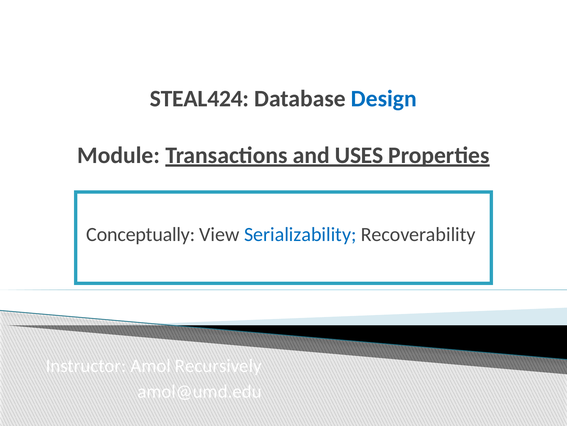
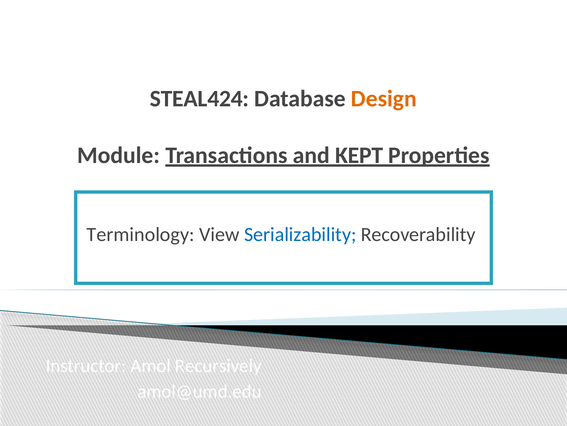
Design colour: blue -> orange
USES: USES -> KEPT
Conceptually: Conceptually -> Terminology
